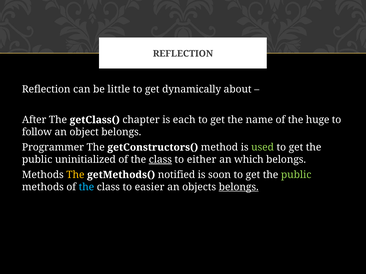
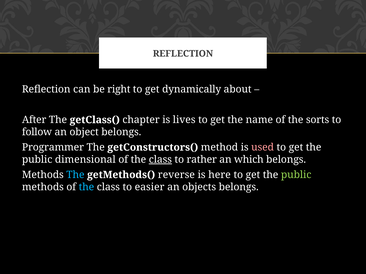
little: little -> right
each: each -> lives
huge: huge -> sorts
used colour: light green -> pink
uninitialized: uninitialized -> dimensional
either: either -> rather
The at (75, 175) colour: yellow -> light blue
notified: notified -> reverse
soon: soon -> here
belongs at (239, 187) underline: present -> none
